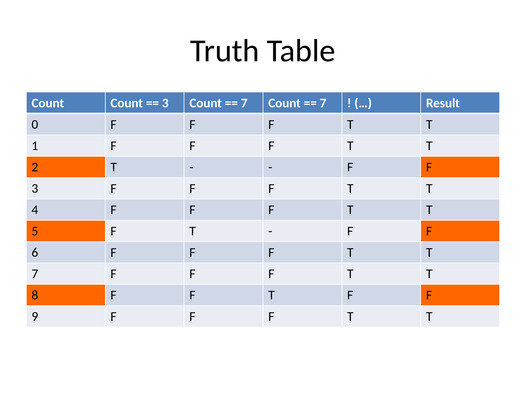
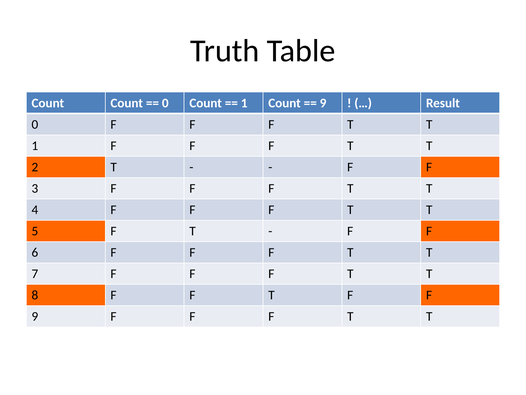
3 at (165, 103): 3 -> 0
7 at (244, 103): 7 -> 1
7 at (323, 103): 7 -> 9
